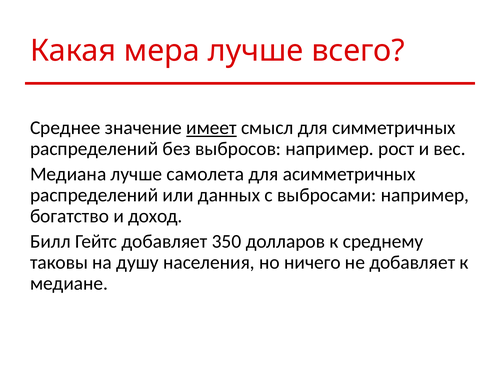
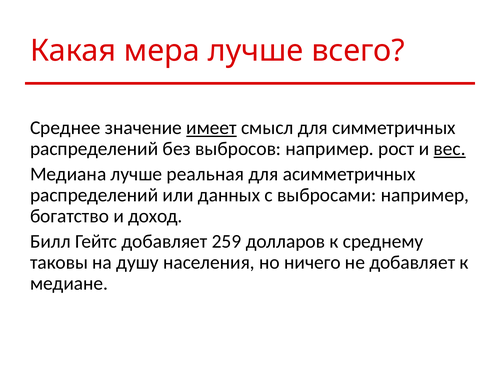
вес underline: none -> present
самолета: самолета -> реальная
350: 350 -> 259
